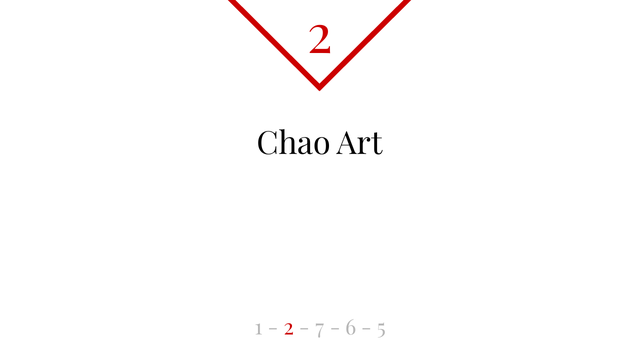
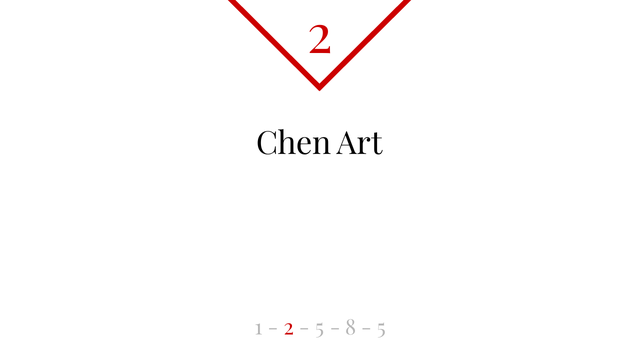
Chao: Chao -> Chen
7 at (320, 328): 7 -> 5
6: 6 -> 8
